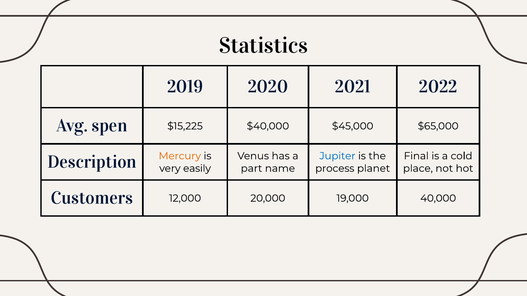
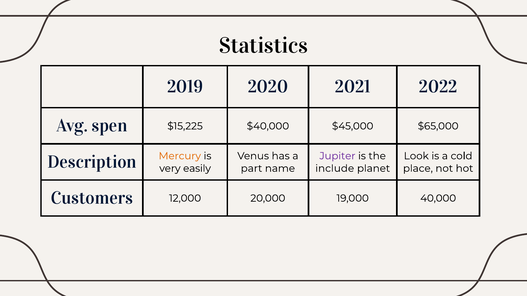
Jupiter colour: blue -> purple
Final: Final -> Look
process: process -> include
